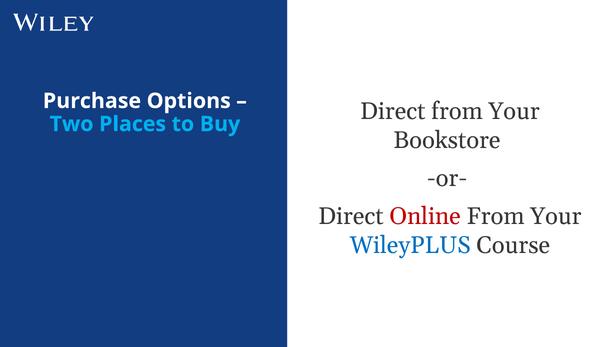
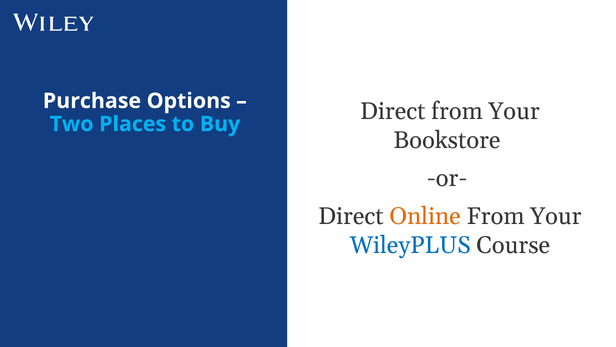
Online colour: red -> orange
